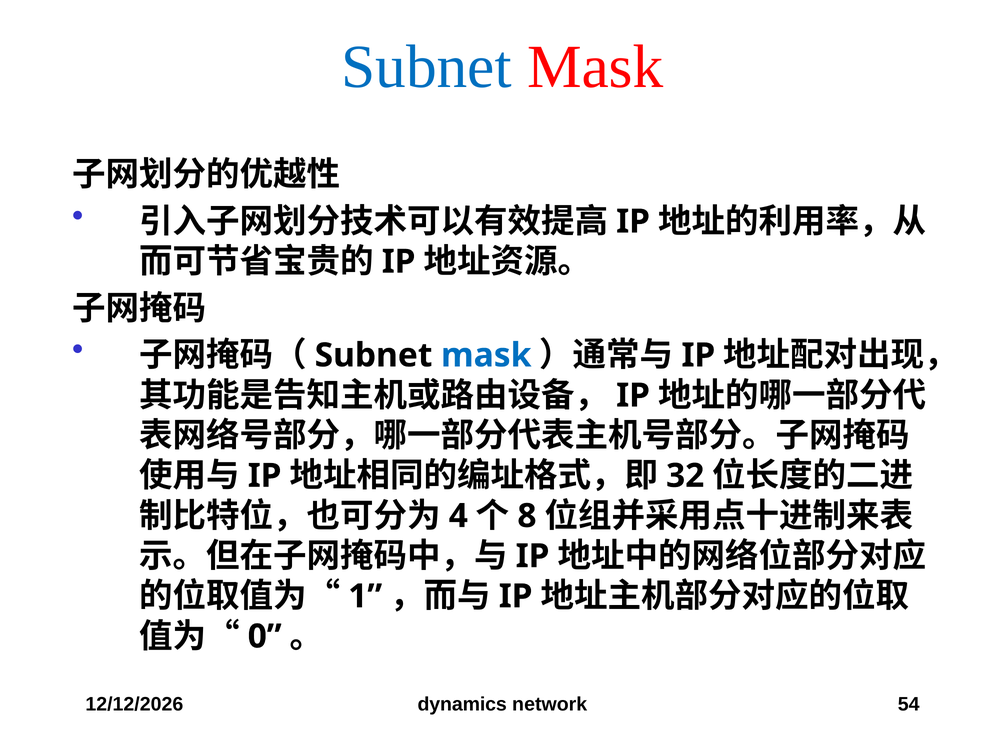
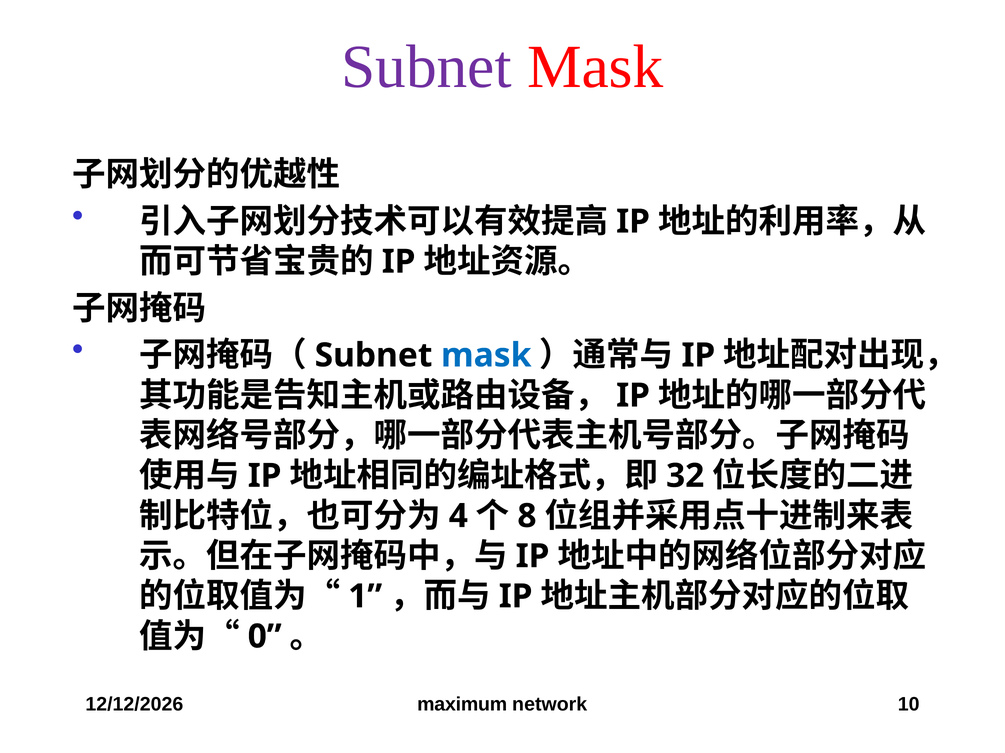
Subnet at (426, 67) colour: blue -> purple
dynamics: dynamics -> maximum
54: 54 -> 10
